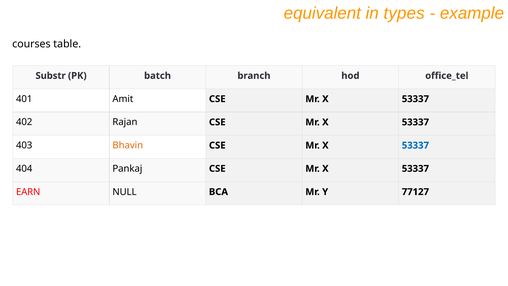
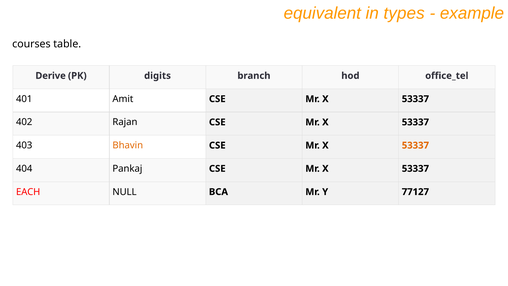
Substr: Substr -> Derive
batch: batch -> digits
53337 at (415, 145) colour: blue -> orange
EARN: EARN -> EACH
